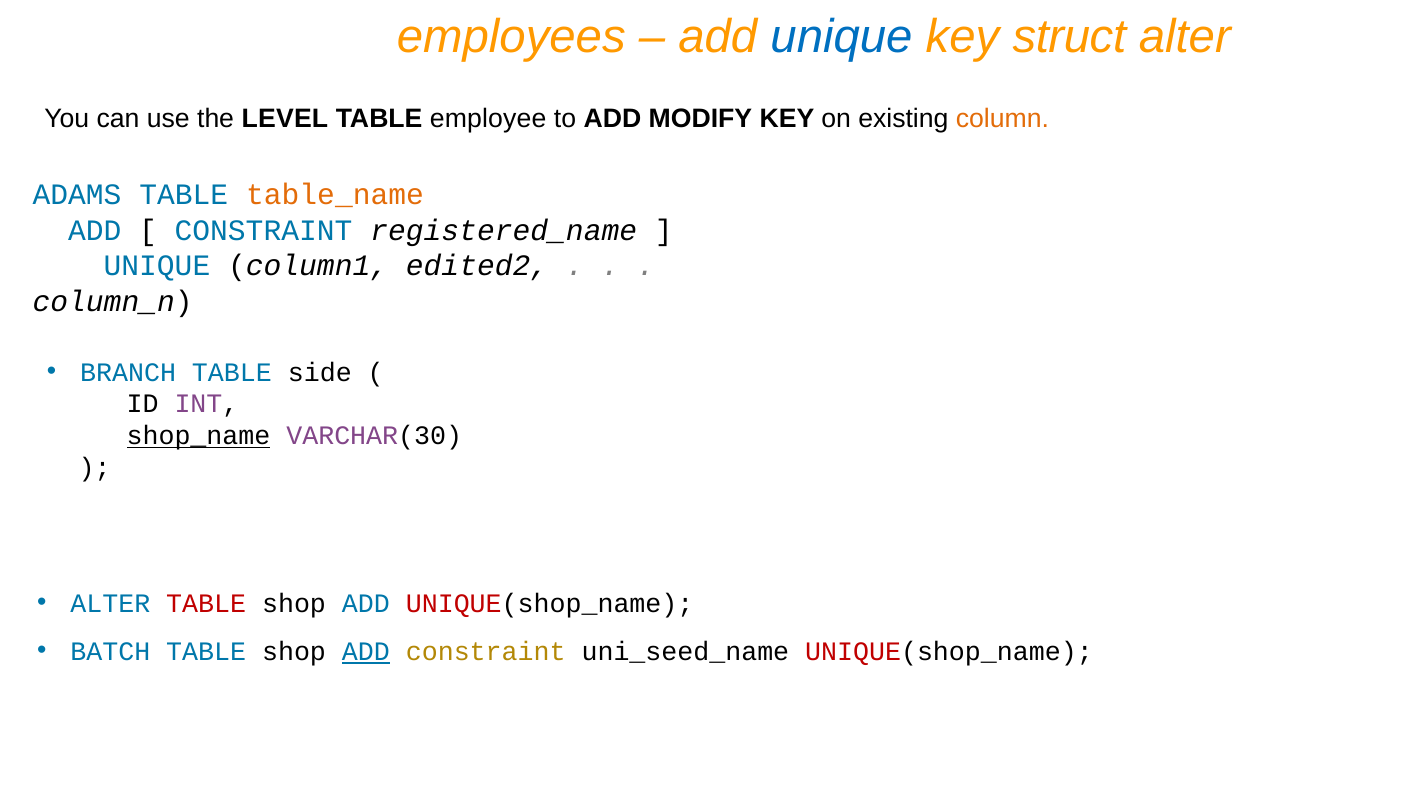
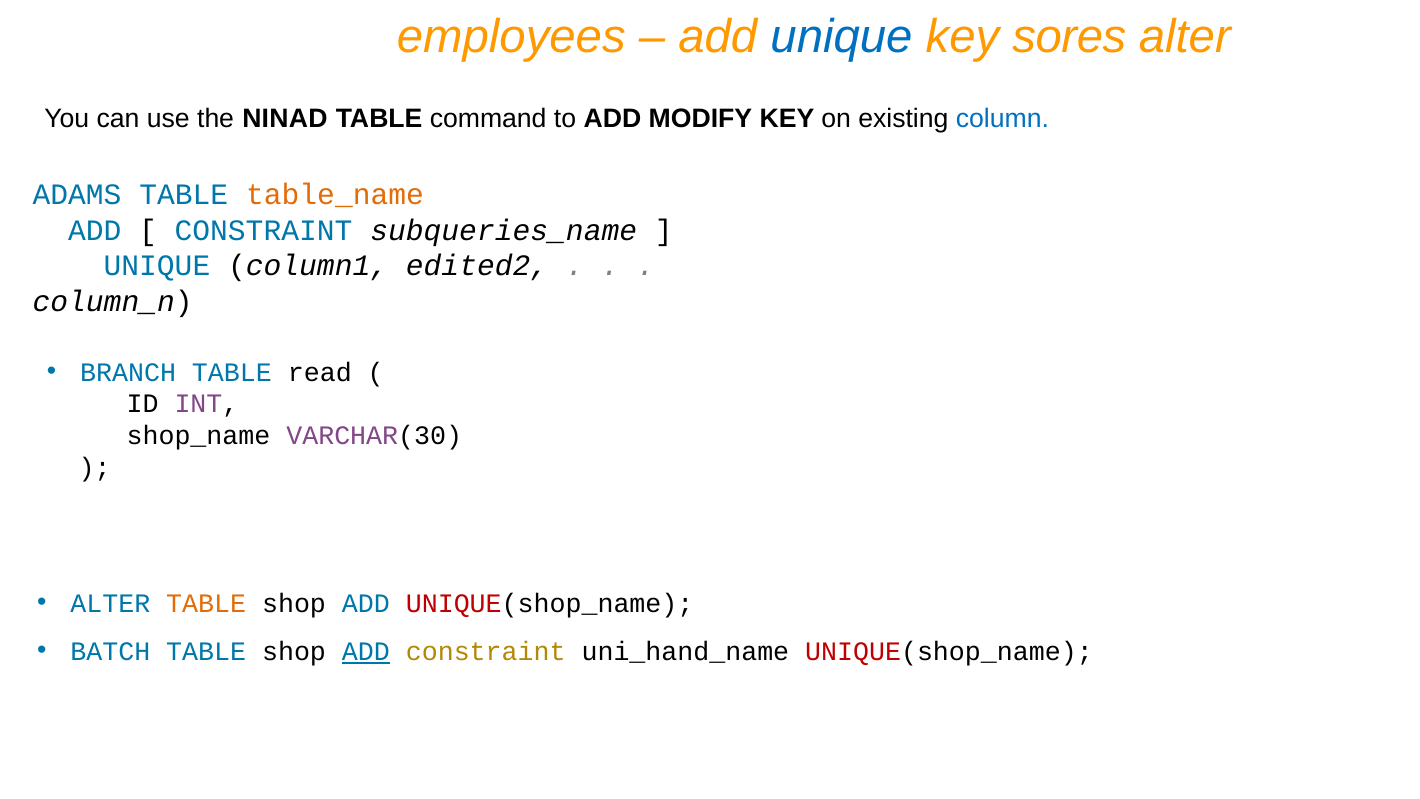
struct: struct -> sores
LEVEL: LEVEL -> NINAD
employee: employee -> command
column colour: orange -> blue
registered_name: registered_name -> subqueries_name
side: side -> read
shop_name underline: present -> none
TABLE at (206, 603) colour: red -> orange
uni_seed_name: uni_seed_name -> uni_hand_name
